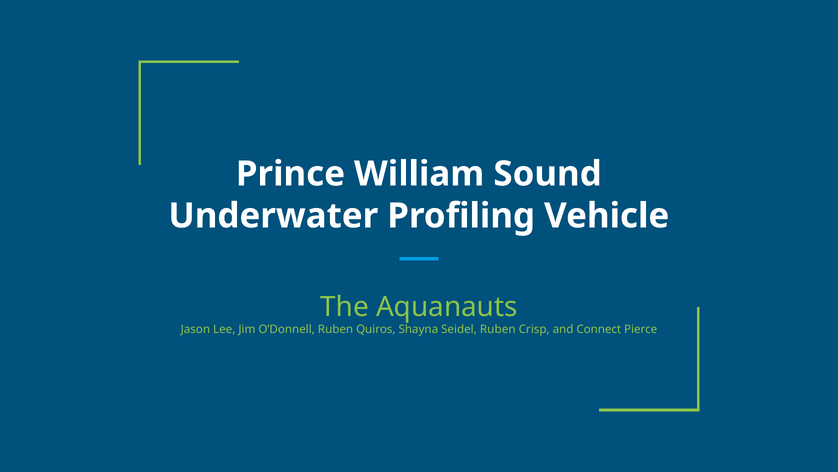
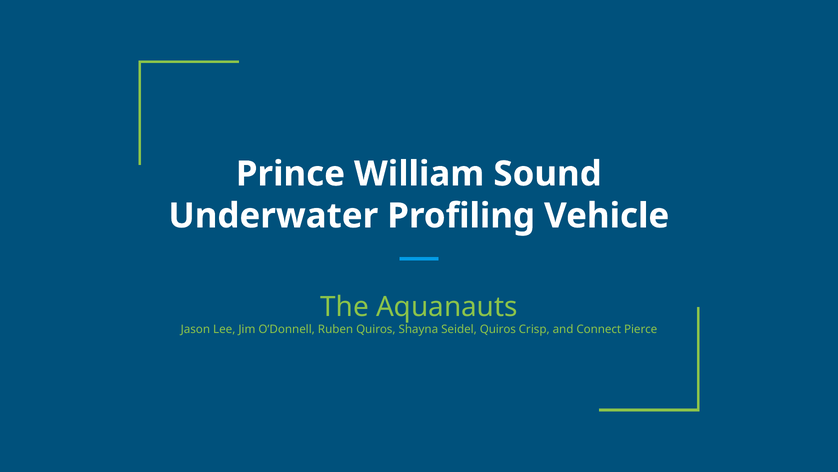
Seidel Ruben: Ruben -> Quiros
